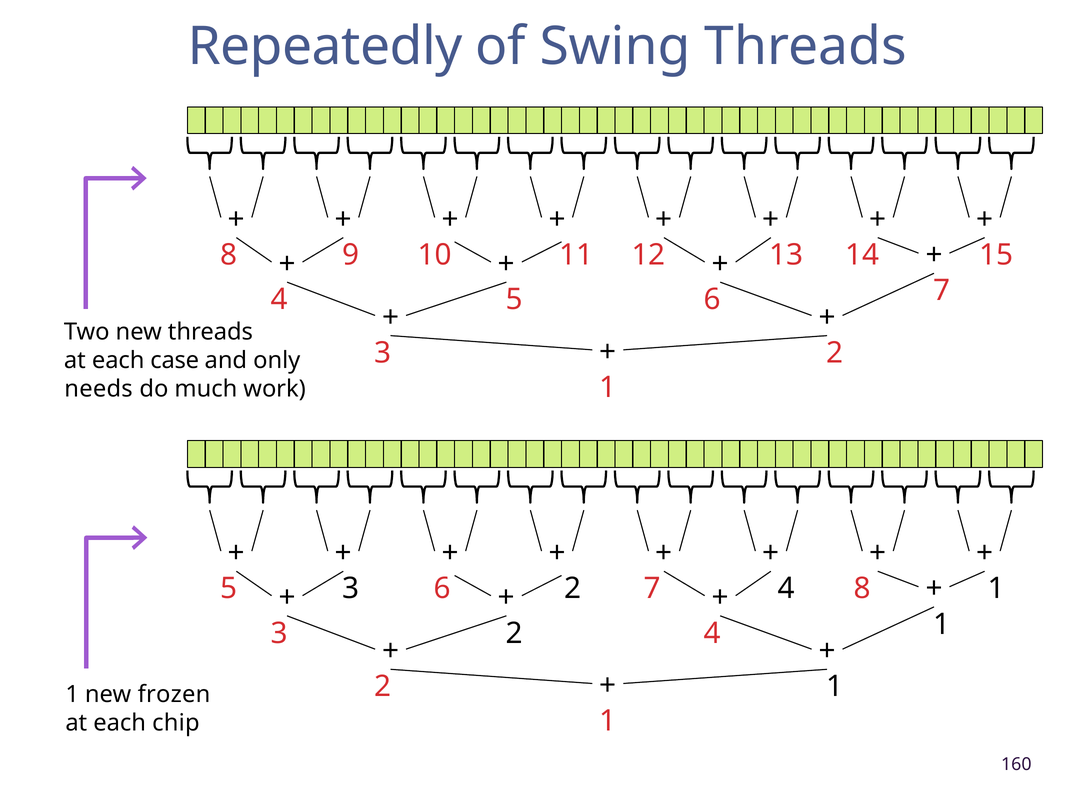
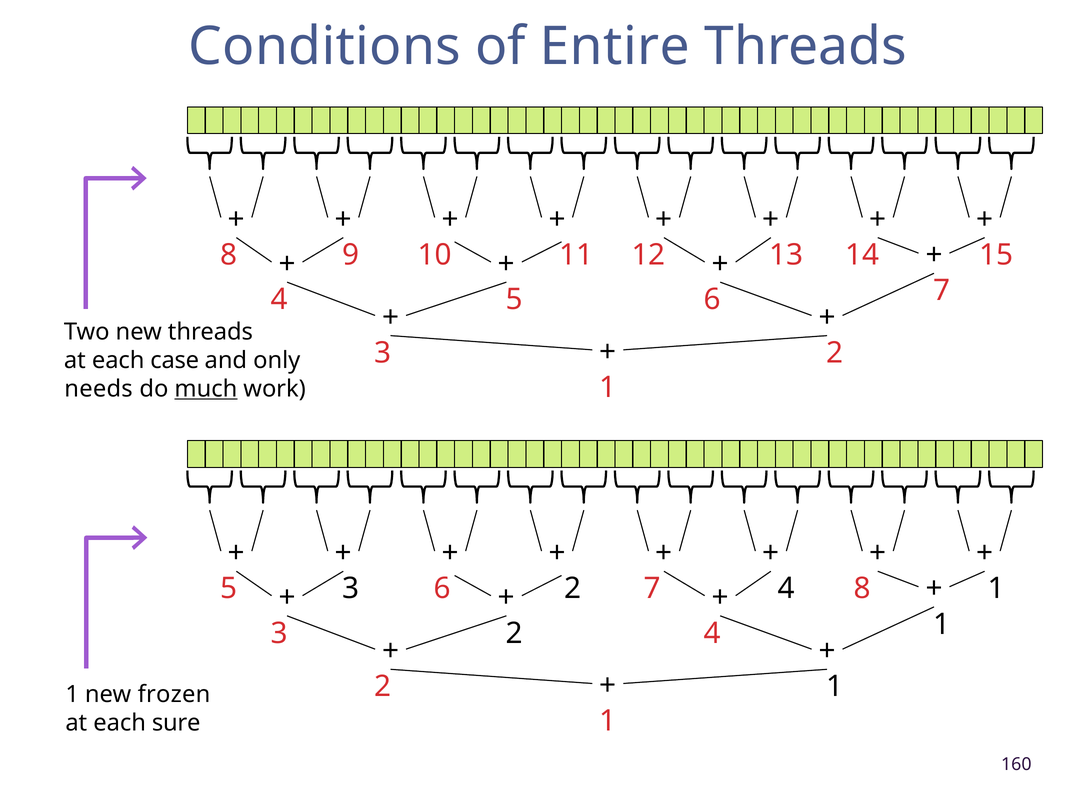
Repeatedly: Repeatedly -> Conditions
Swing: Swing -> Entire
much underline: none -> present
chip: chip -> sure
